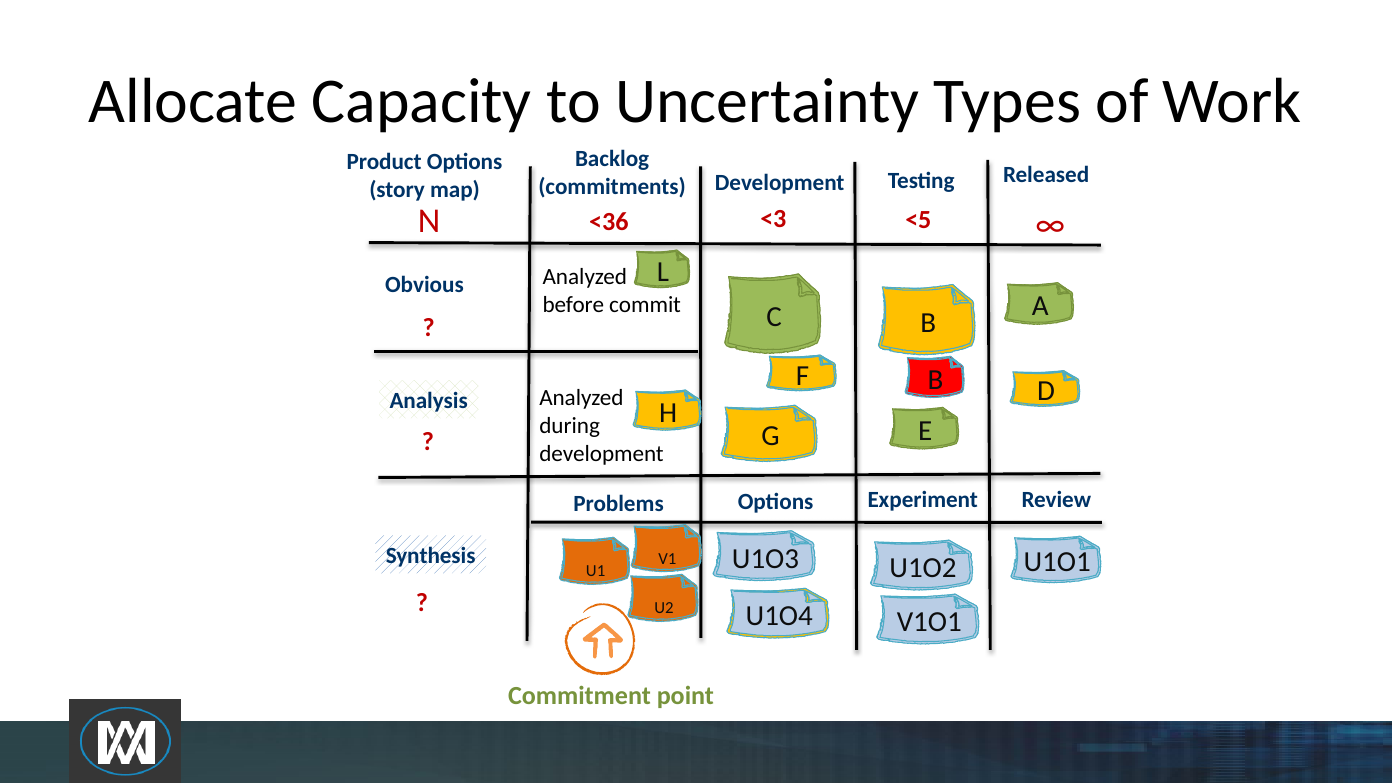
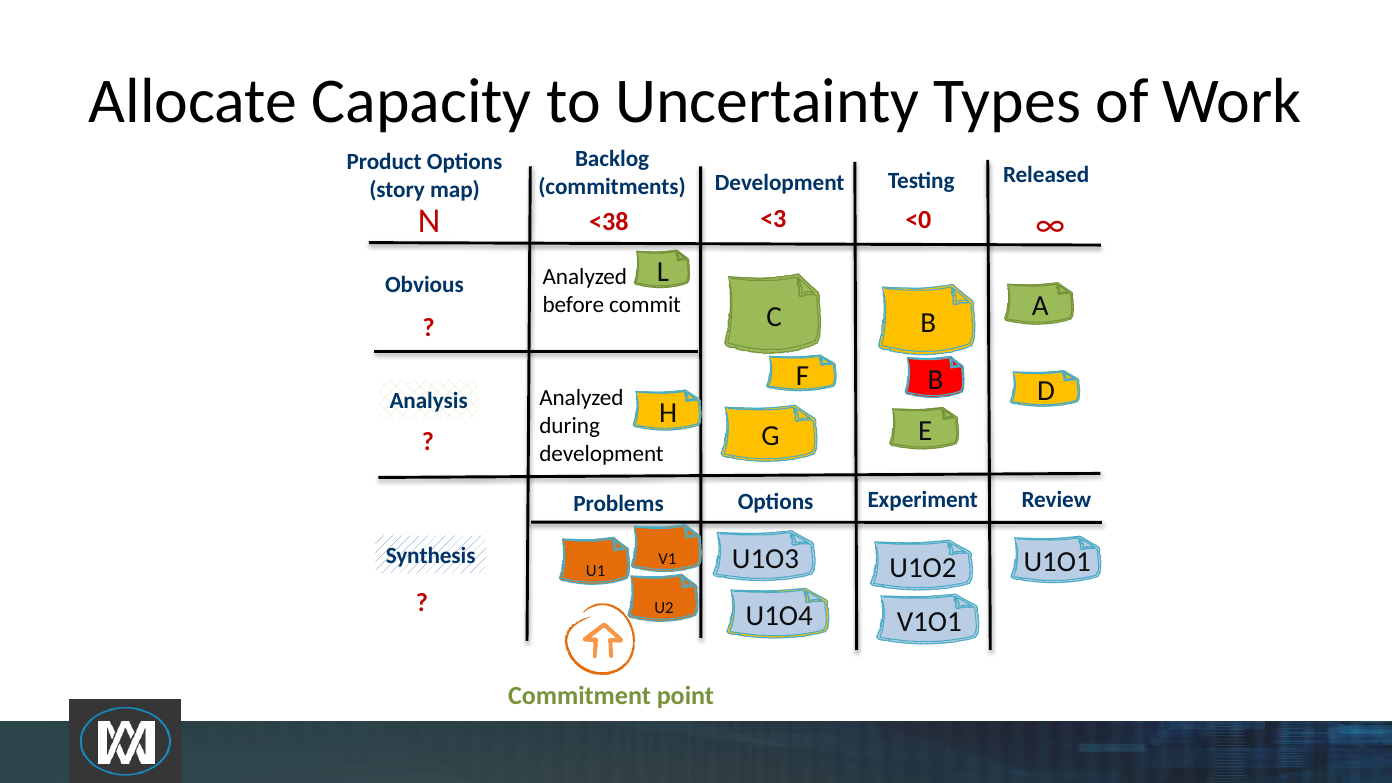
<36: <36 -> <38
<5: <5 -> <0
